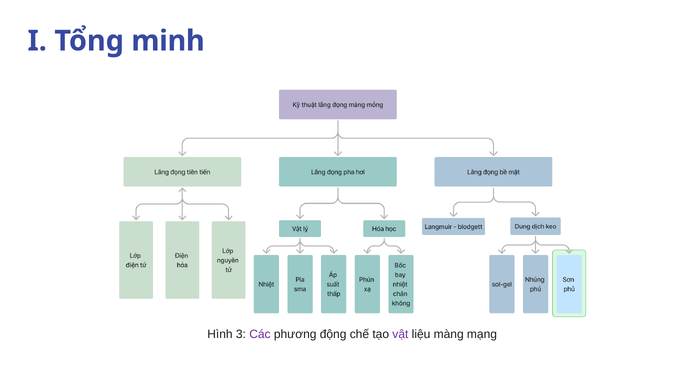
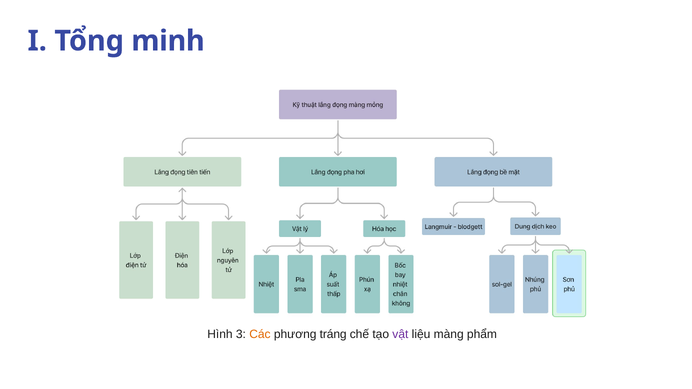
Các colour: purple -> orange
động: động -> tráng
mạng: mạng -> phẩm
